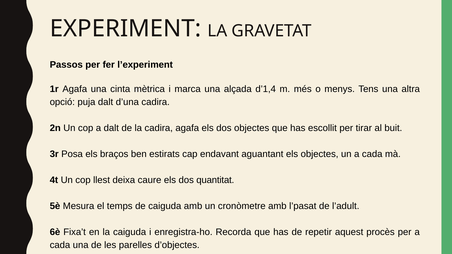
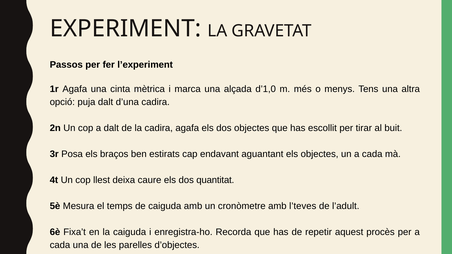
d’1,4: d’1,4 -> d’1,0
l’pasat: l’pasat -> l’teves
